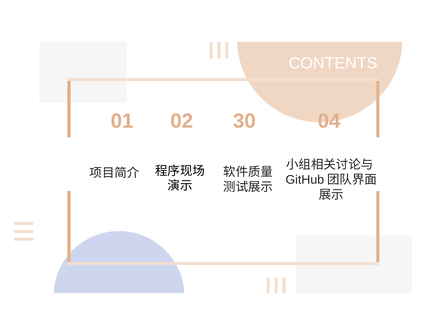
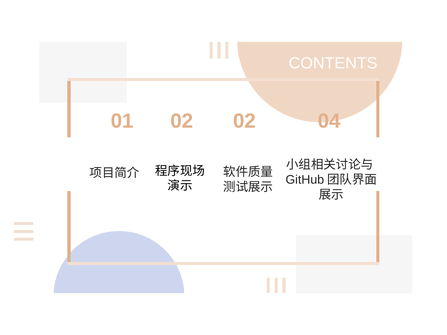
02 30: 30 -> 02
